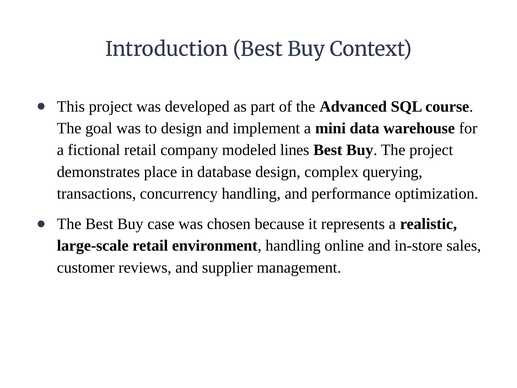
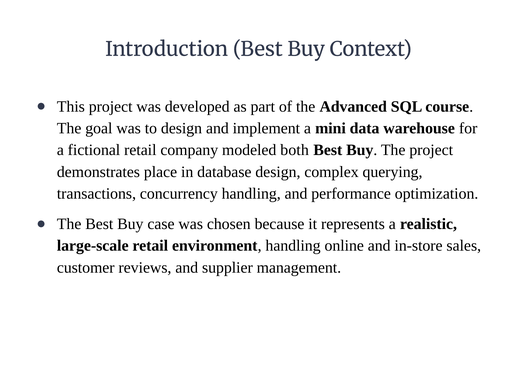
lines: lines -> both
